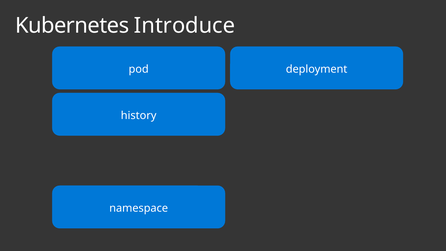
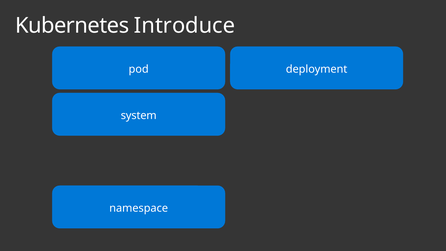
history: history -> system
